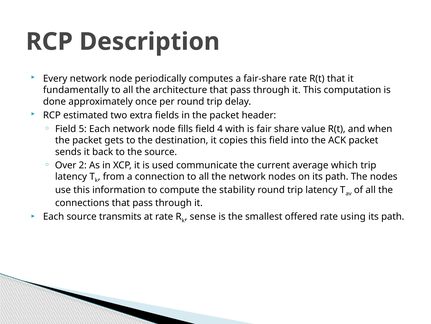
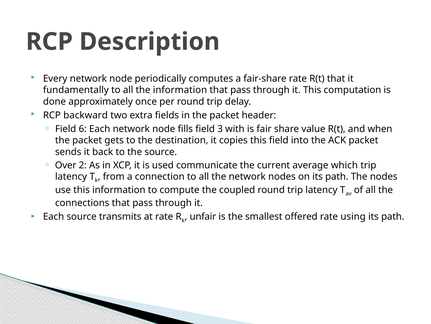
the architecture: architecture -> information
estimated: estimated -> backward
5: 5 -> 6
4: 4 -> 3
stability: stability -> coupled
sense: sense -> unfair
